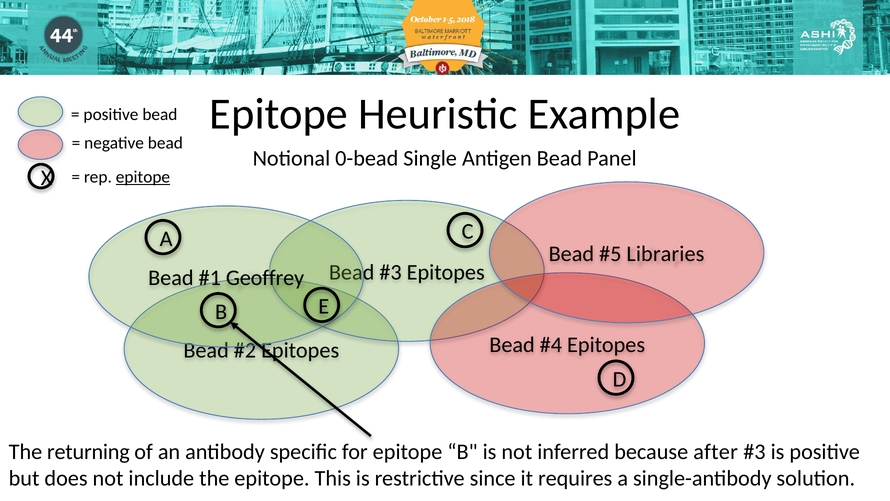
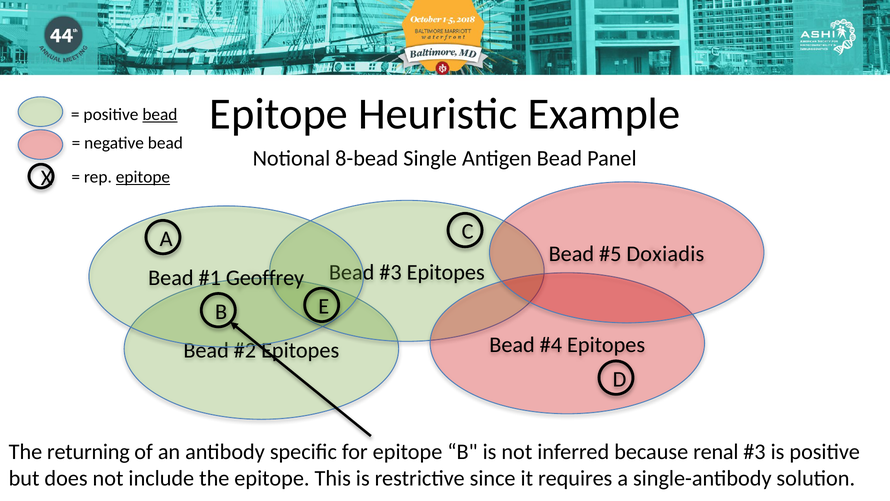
bead at (160, 115) underline: none -> present
0-bead: 0-bead -> 8-bead
Libraries: Libraries -> Doxiadis
after: after -> renal
